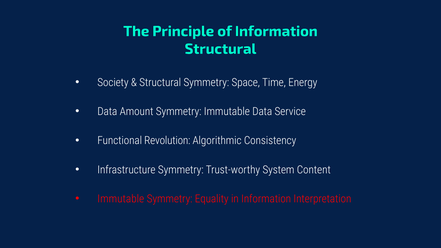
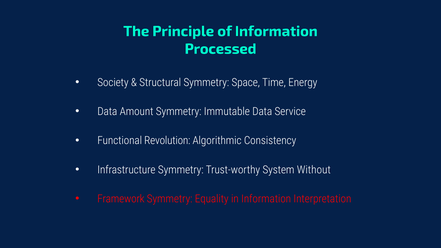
Structural at (220, 49): Structural -> Processed
Content: Content -> Without
Immutable at (121, 199): Immutable -> Framework
